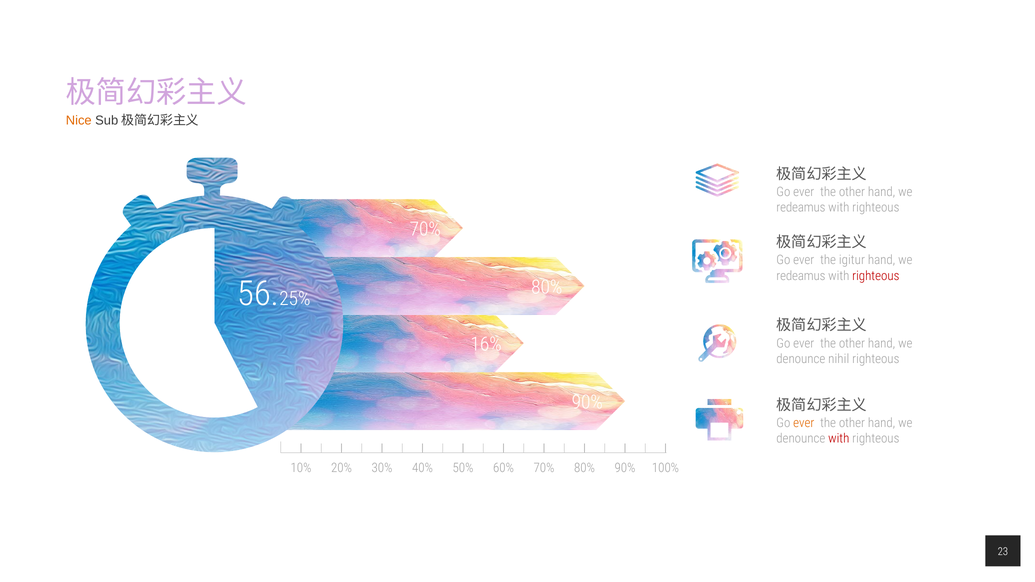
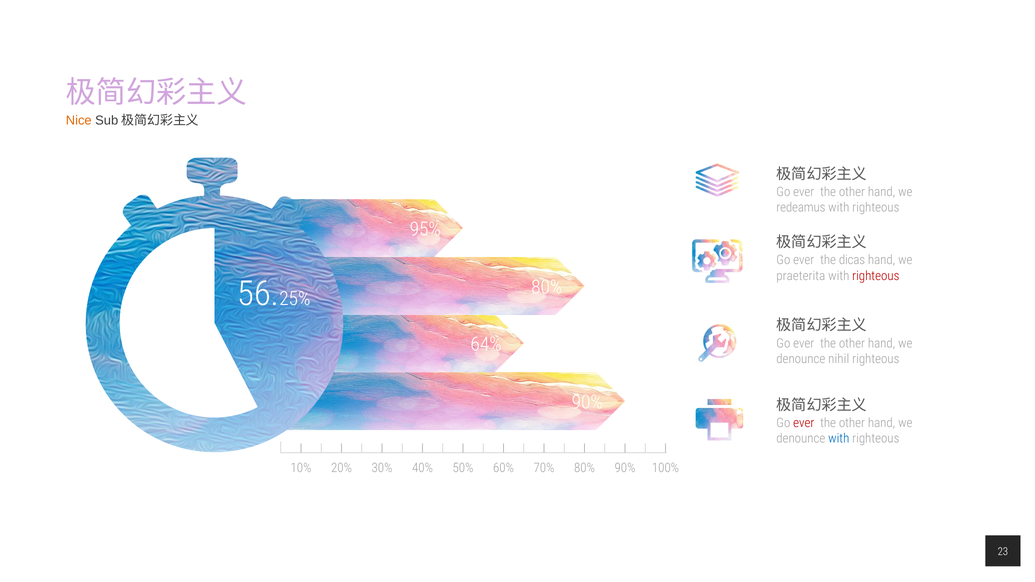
70% at (425, 229): 70% -> 95%
igitur: igitur -> dicas
redeamus at (801, 276): redeamus -> praeterita
16%: 16% -> 64%
ever at (804, 423) colour: orange -> red
with at (839, 439) colour: red -> blue
